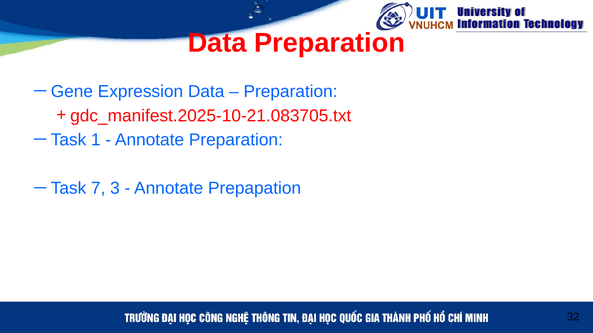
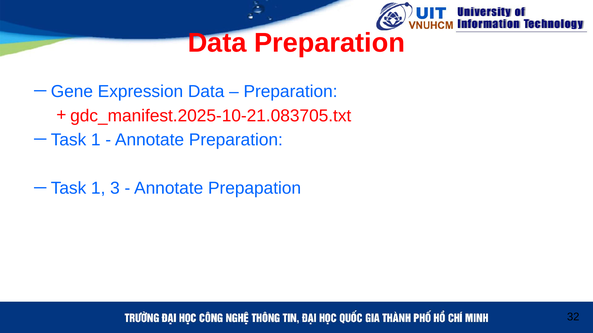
7 at (98, 189): 7 -> 1
